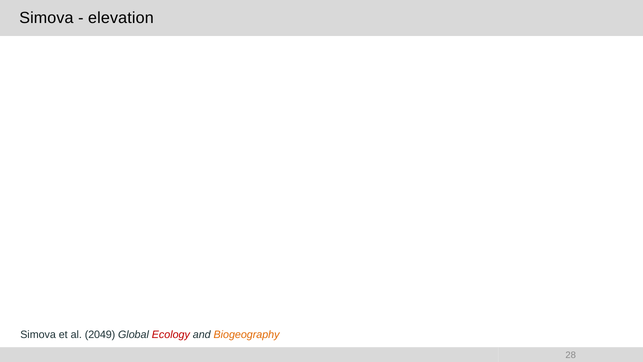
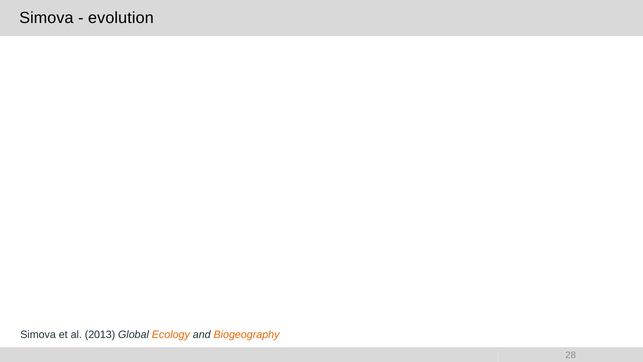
elevation: elevation -> evolution
2049: 2049 -> 2013
Ecology colour: red -> orange
